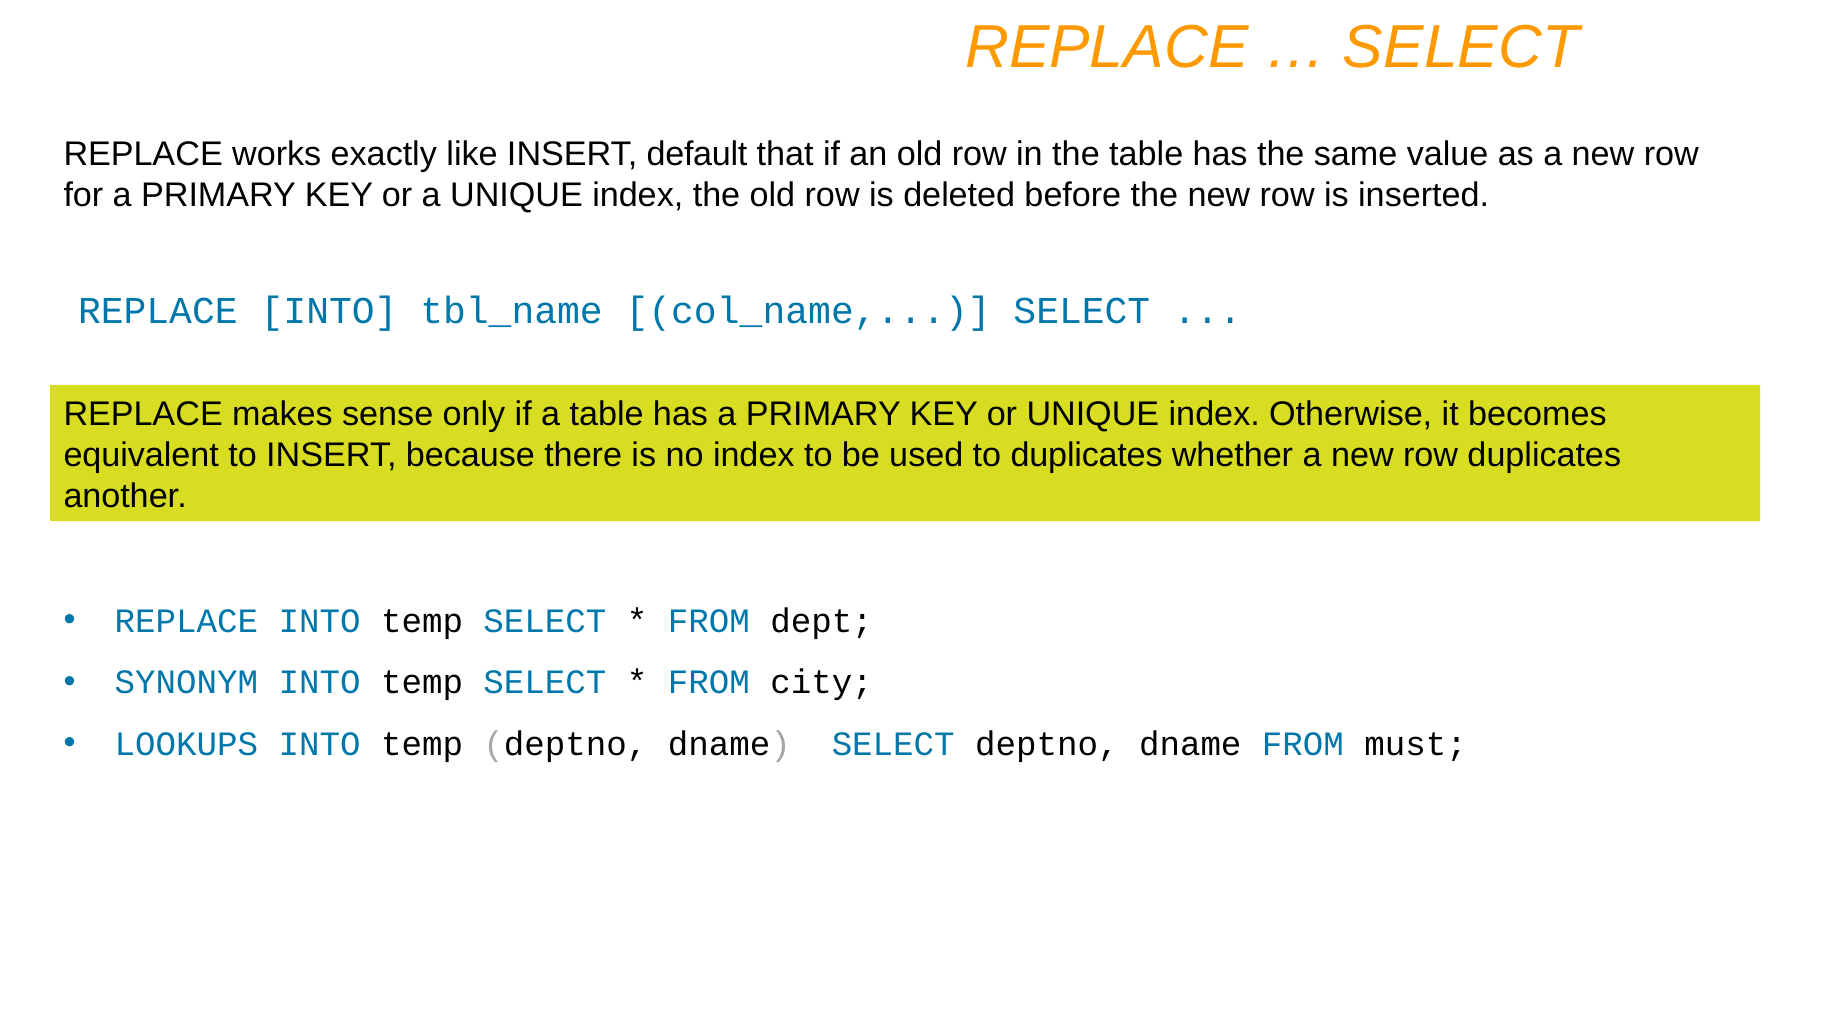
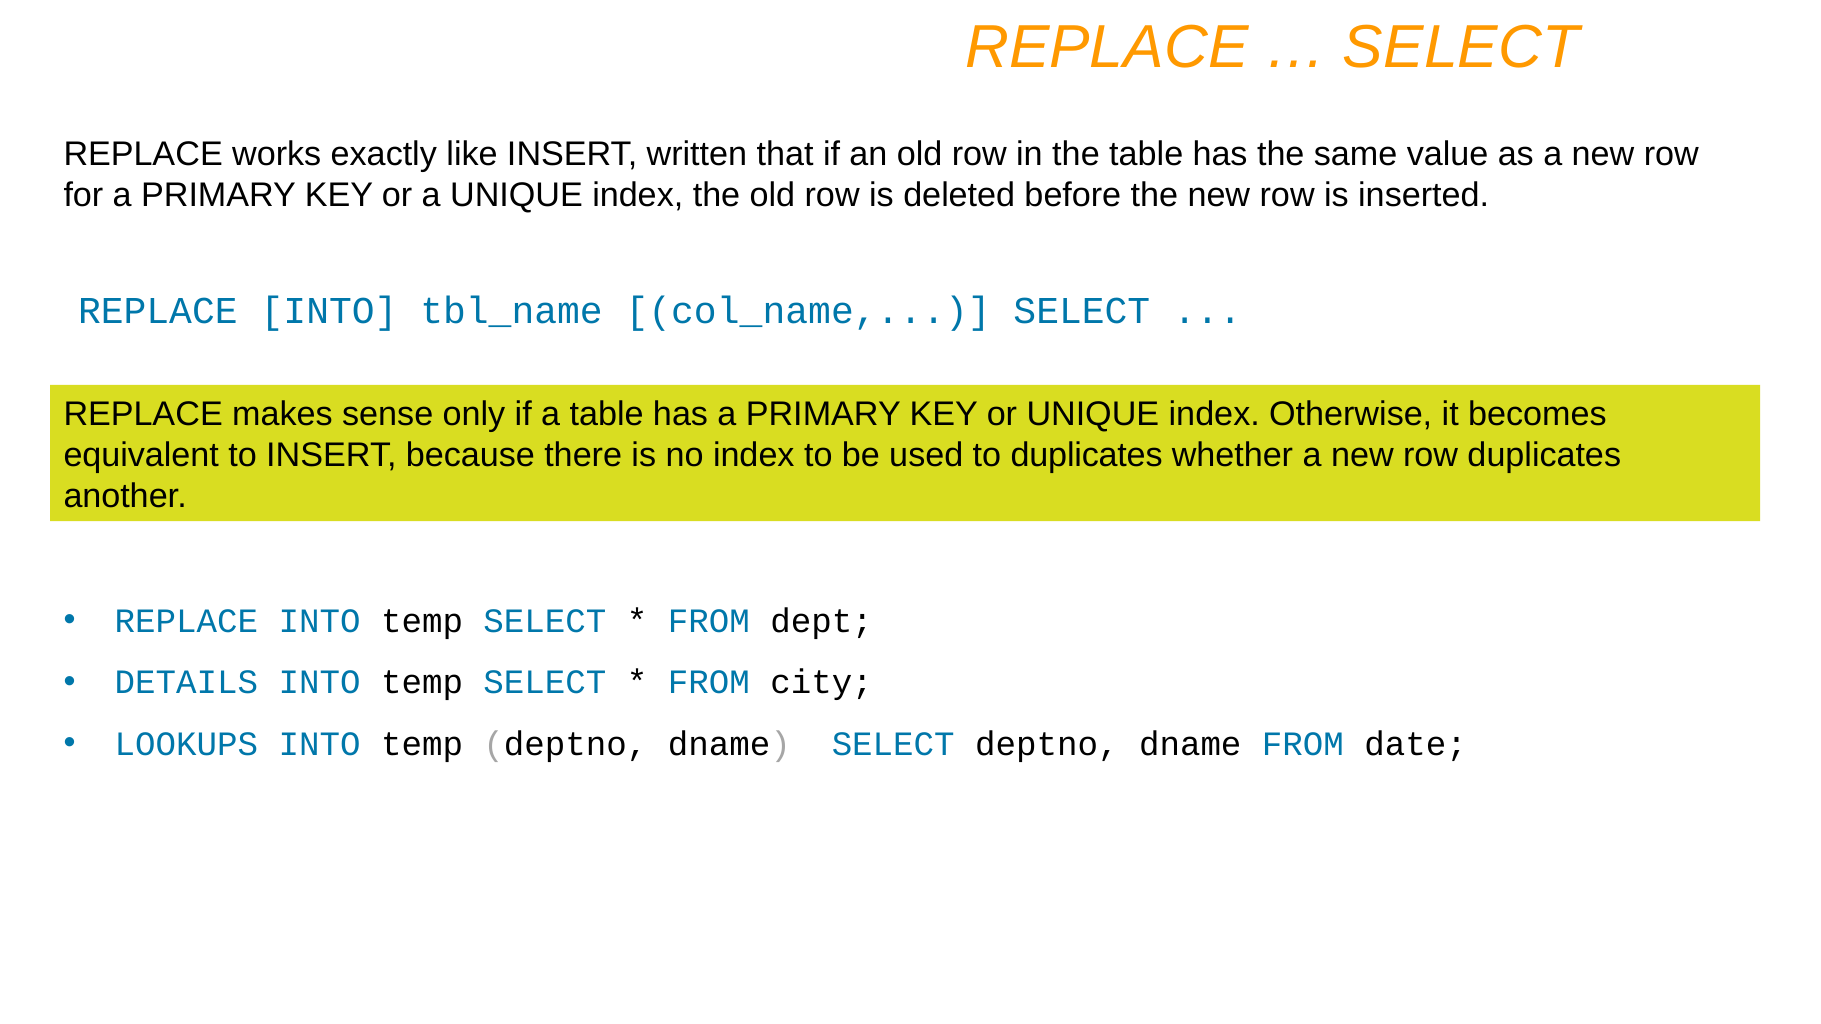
default: default -> written
SYNONYM: SYNONYM -> DETAILS
must: must -> date
